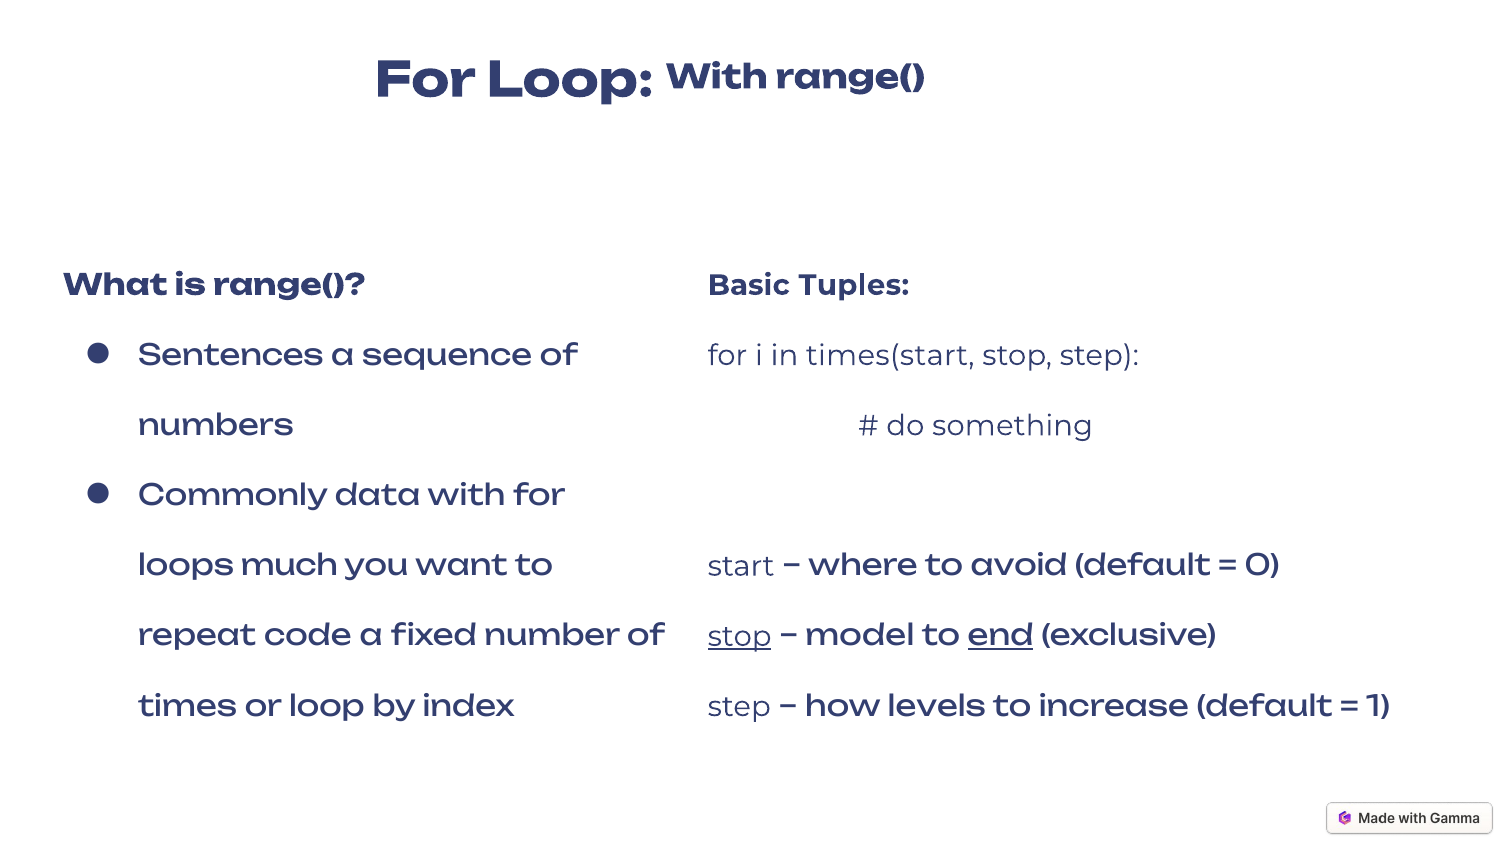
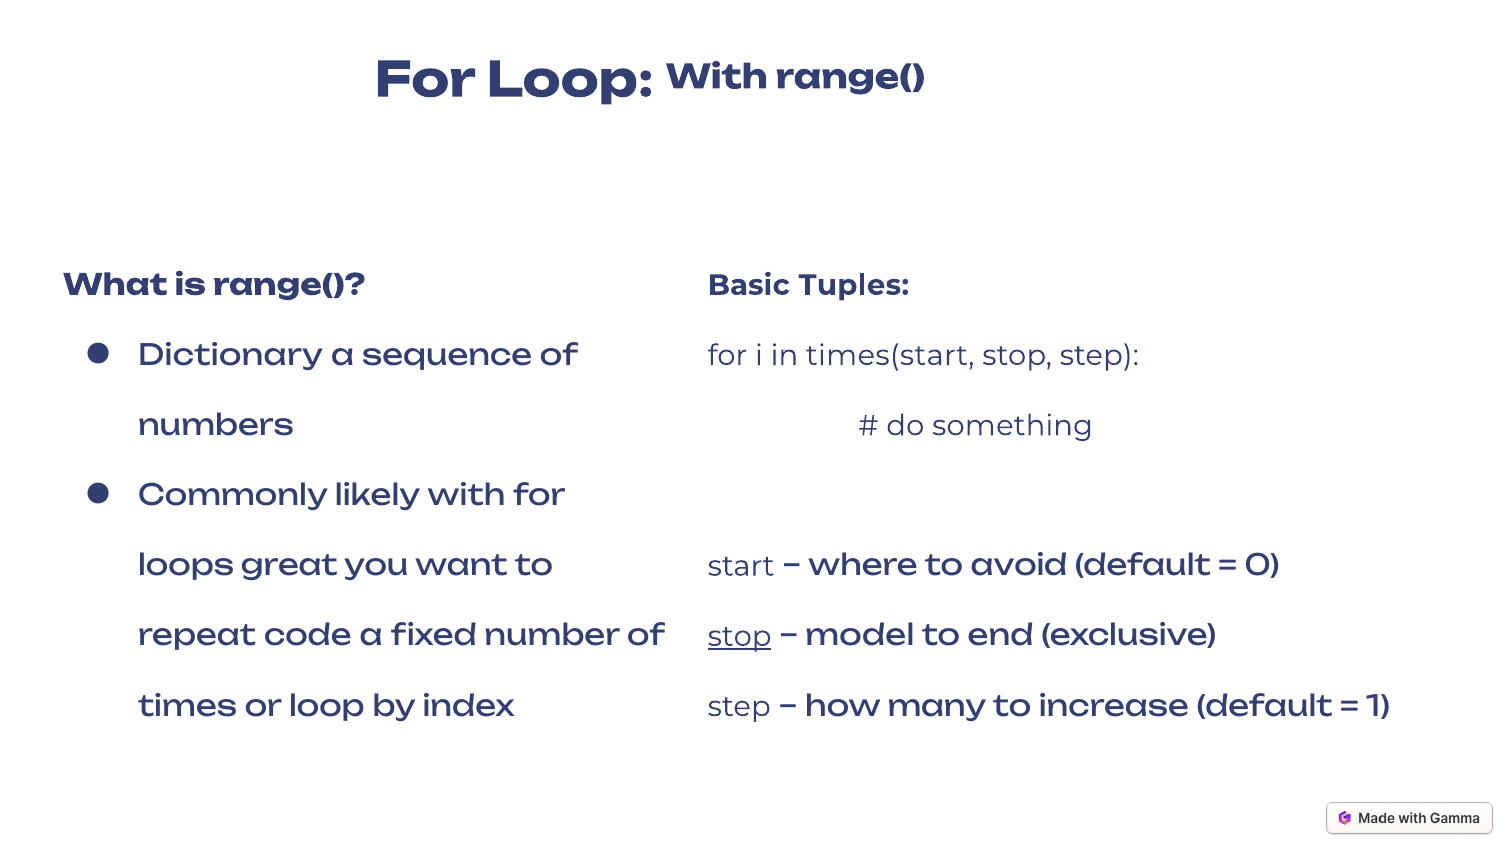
Sentences: Sentences -> Dictionary
data: data -> likely
much: much -> great
end underline: present -> none
levels: levels -> many
